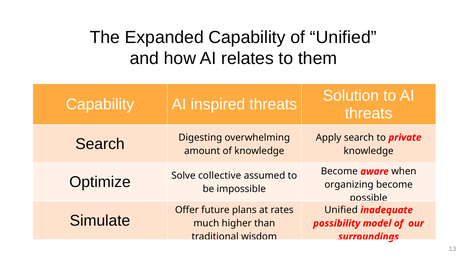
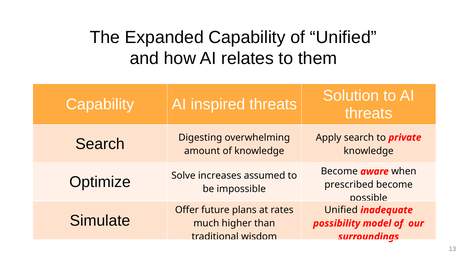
collective: collective -> increases
organizing: organizing -> prescribed
